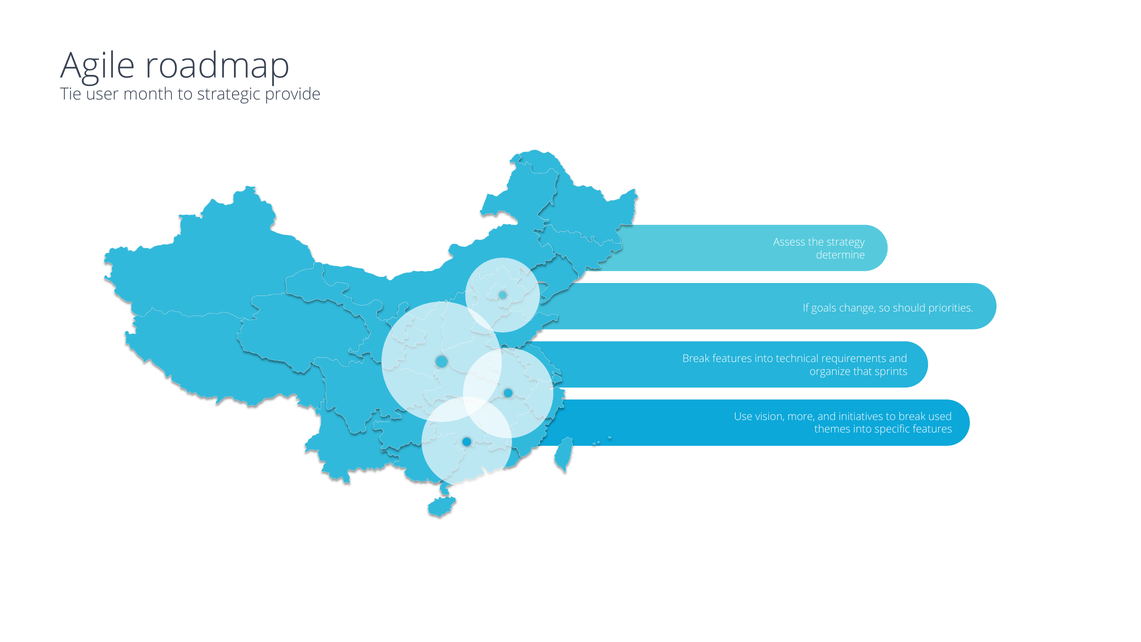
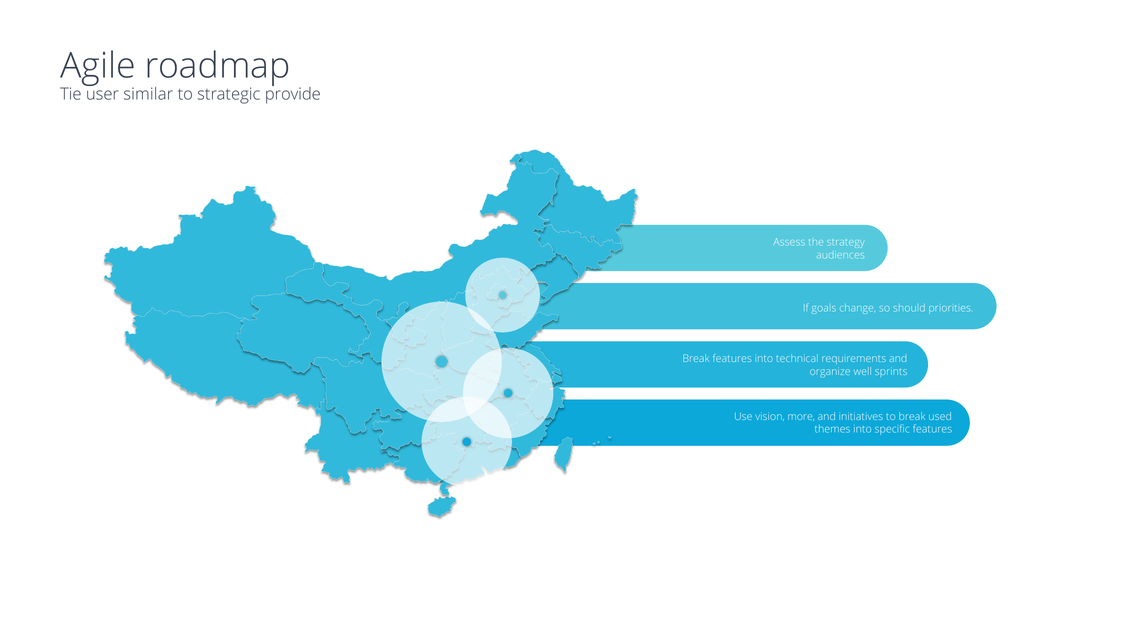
month: month -> similar
determine: determine -> audiences
that: that -> well
